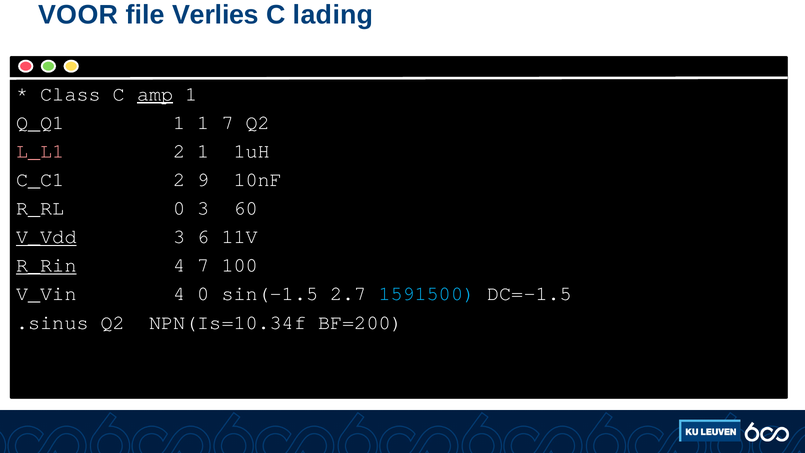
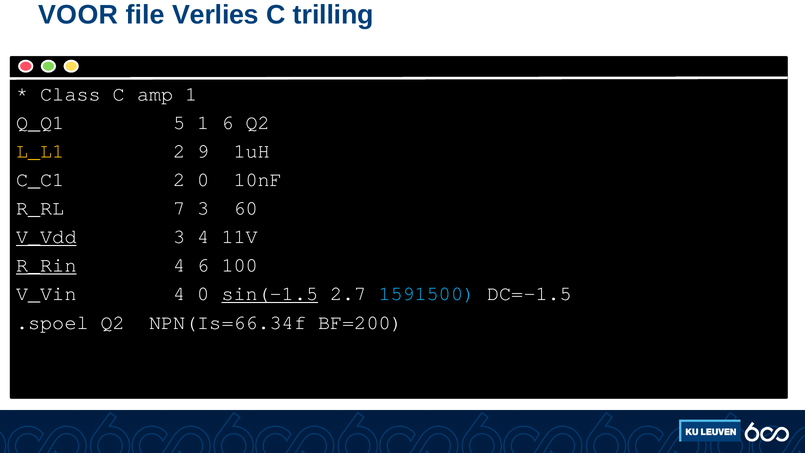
lading: lading -> trilling
amp underline: present -> none
Q_Q1 1: 1 -> 5
1 7: 7 -> 6
L_L1 colour: pink -> yellow
2 1: 1 -> 9
2 9: 9 -> 0
R_RL 0: 0 -> 7
3 6: 6 -> 4
4 7: 7 -> 6
sin(-1.5 underline: none -> present
.sinus: .sinus -> .spoel
NPN(Is=10.34f: NPN(Is=10.34f -> NPN(Is=66.34f
